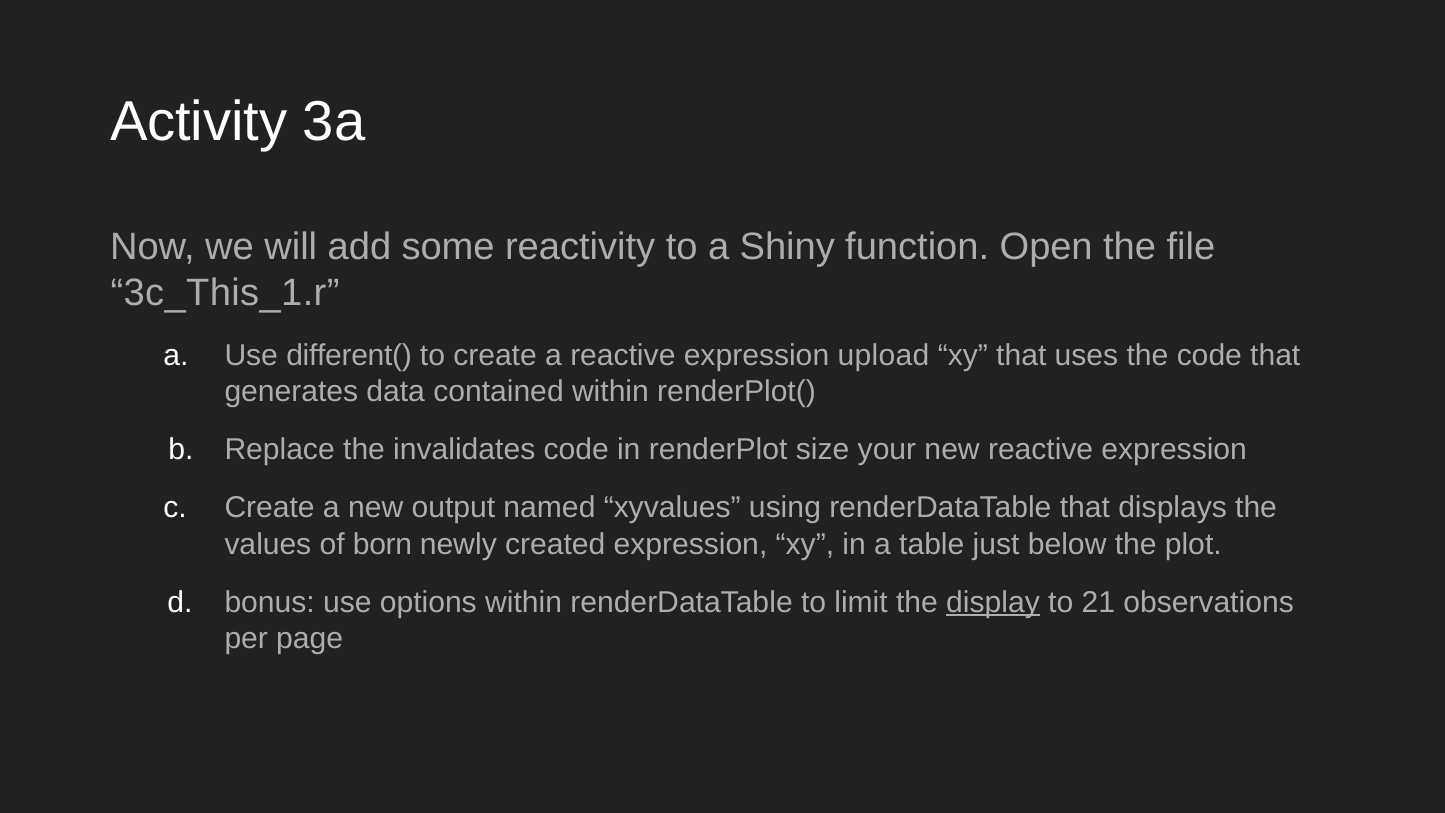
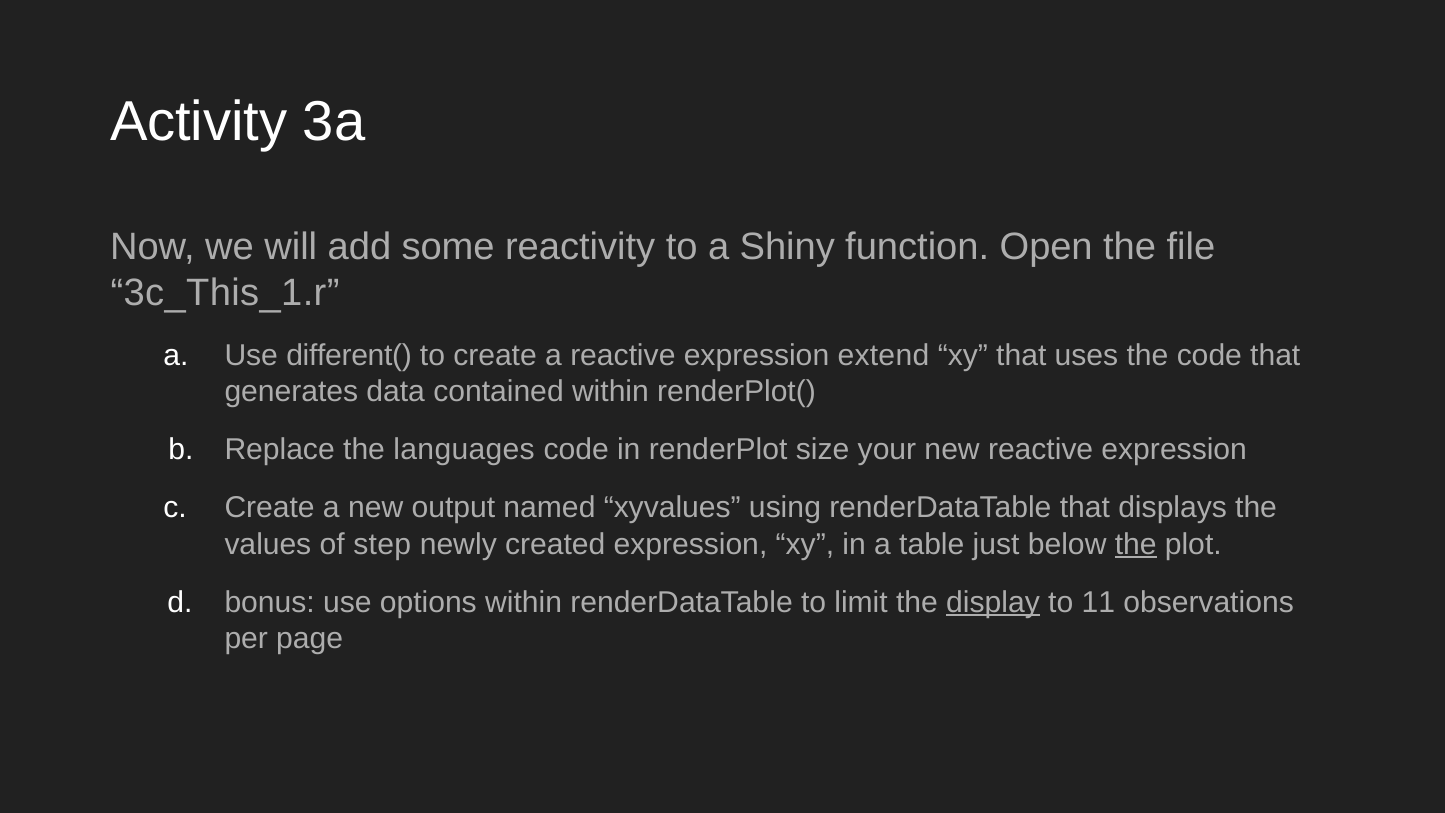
upload: upload -> extend
invalidates: invalidates -> languages
born: born -> step
the at (1136, 544) underline: none -> present
21: 21 -> 11
